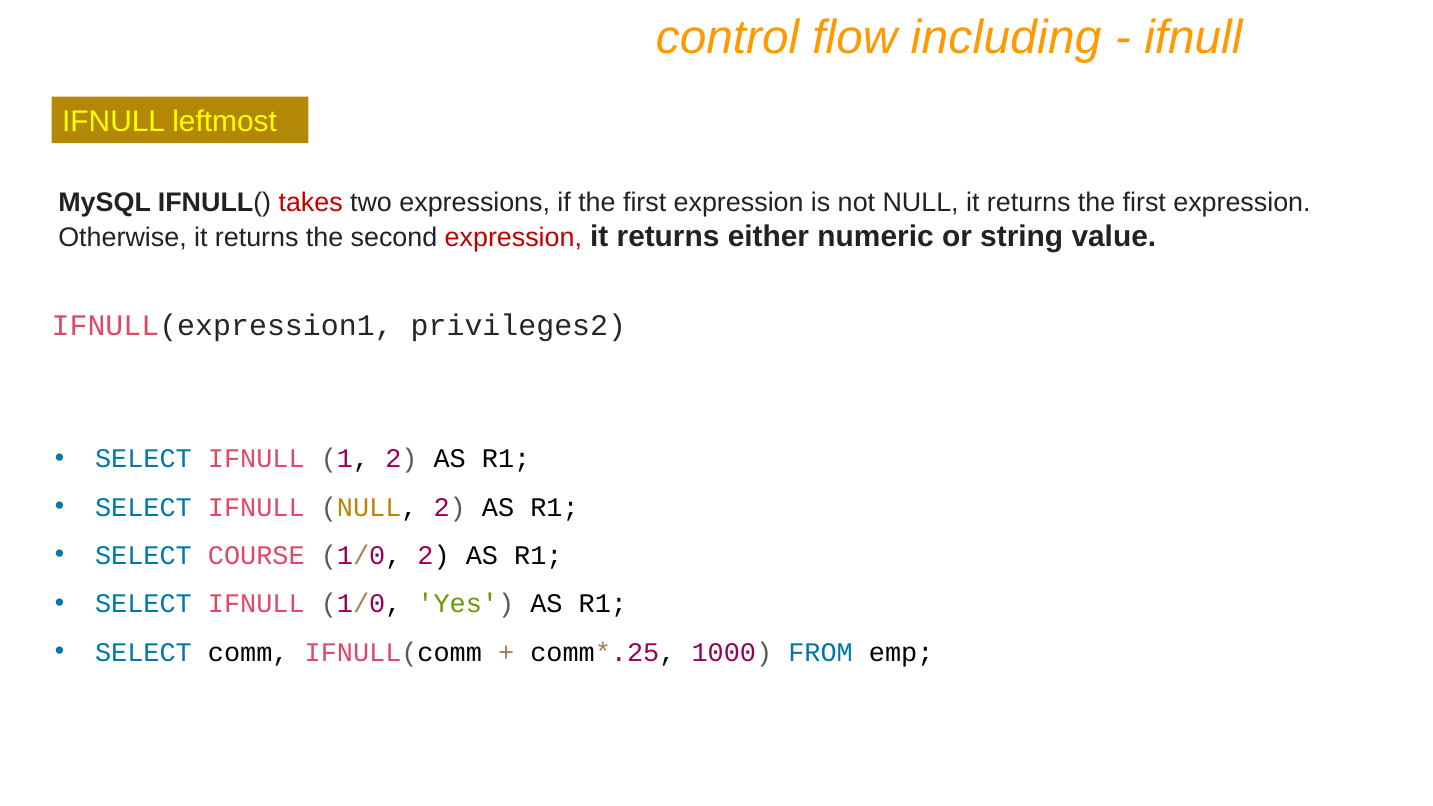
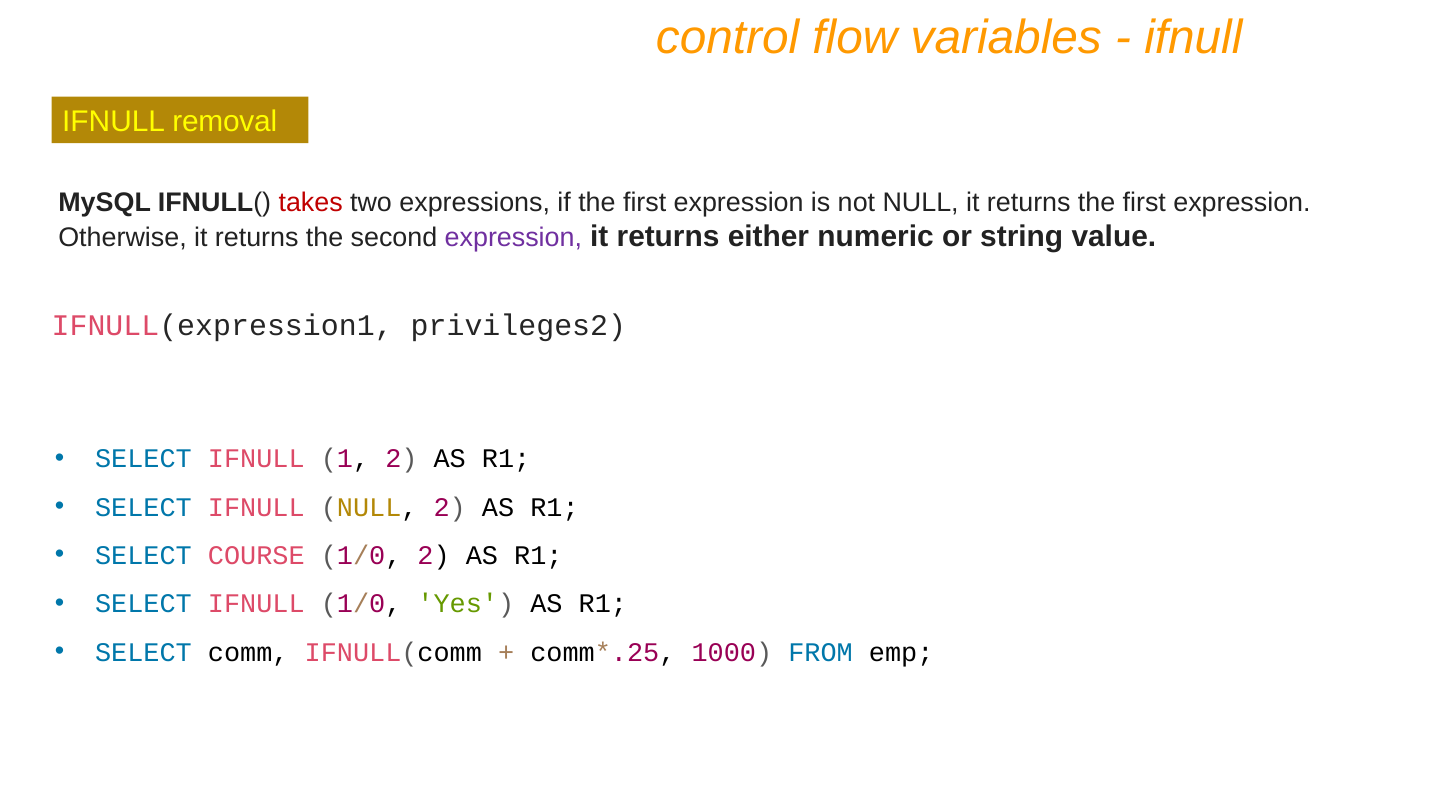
including: including -> variables
leftmost: leftmost -> removal
expression at (513, 238) colour: red -> purple
